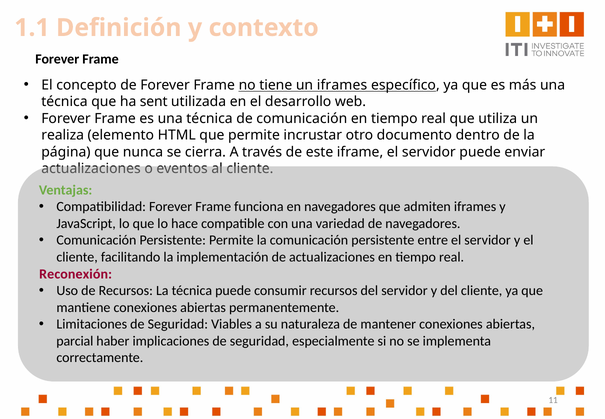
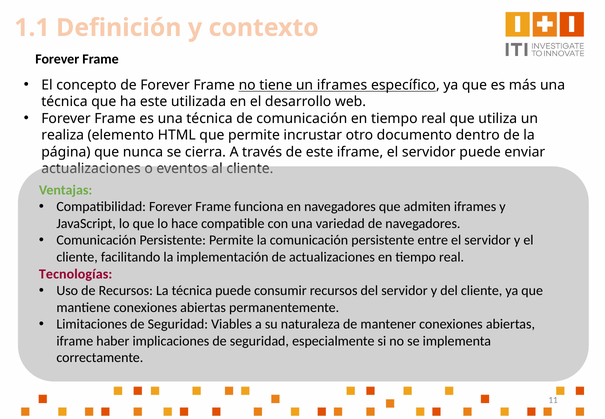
ha sent: sent -> este
Reconexión: Reconexión -> Tecnologías
parcial at (75, 341): parcial -> iframe
